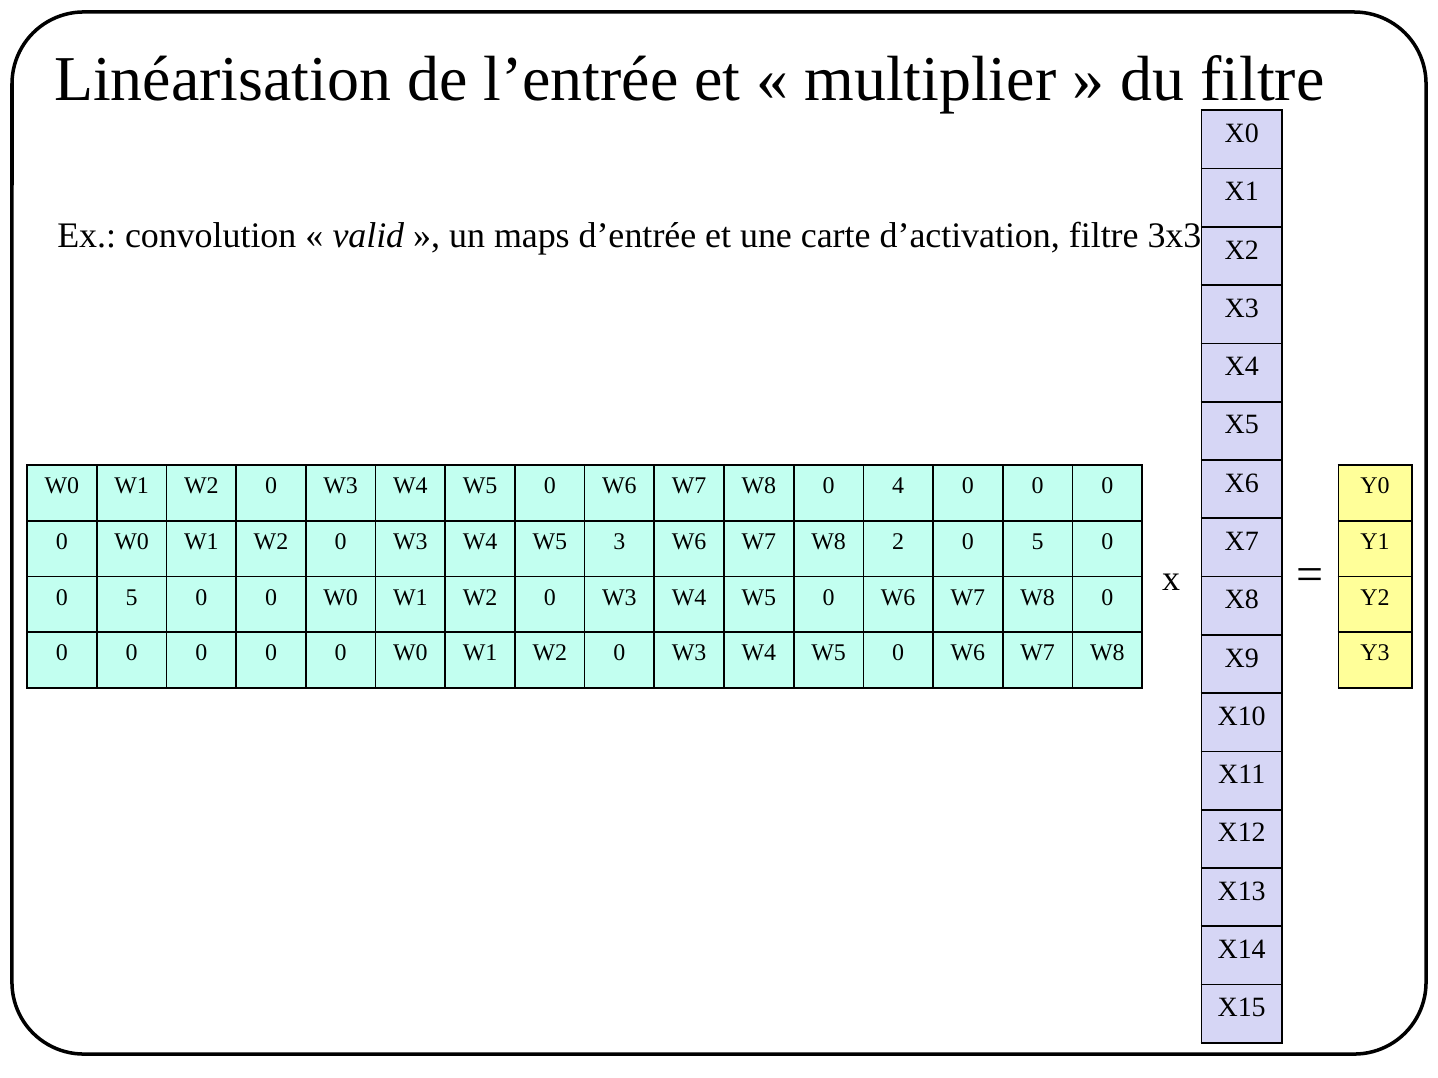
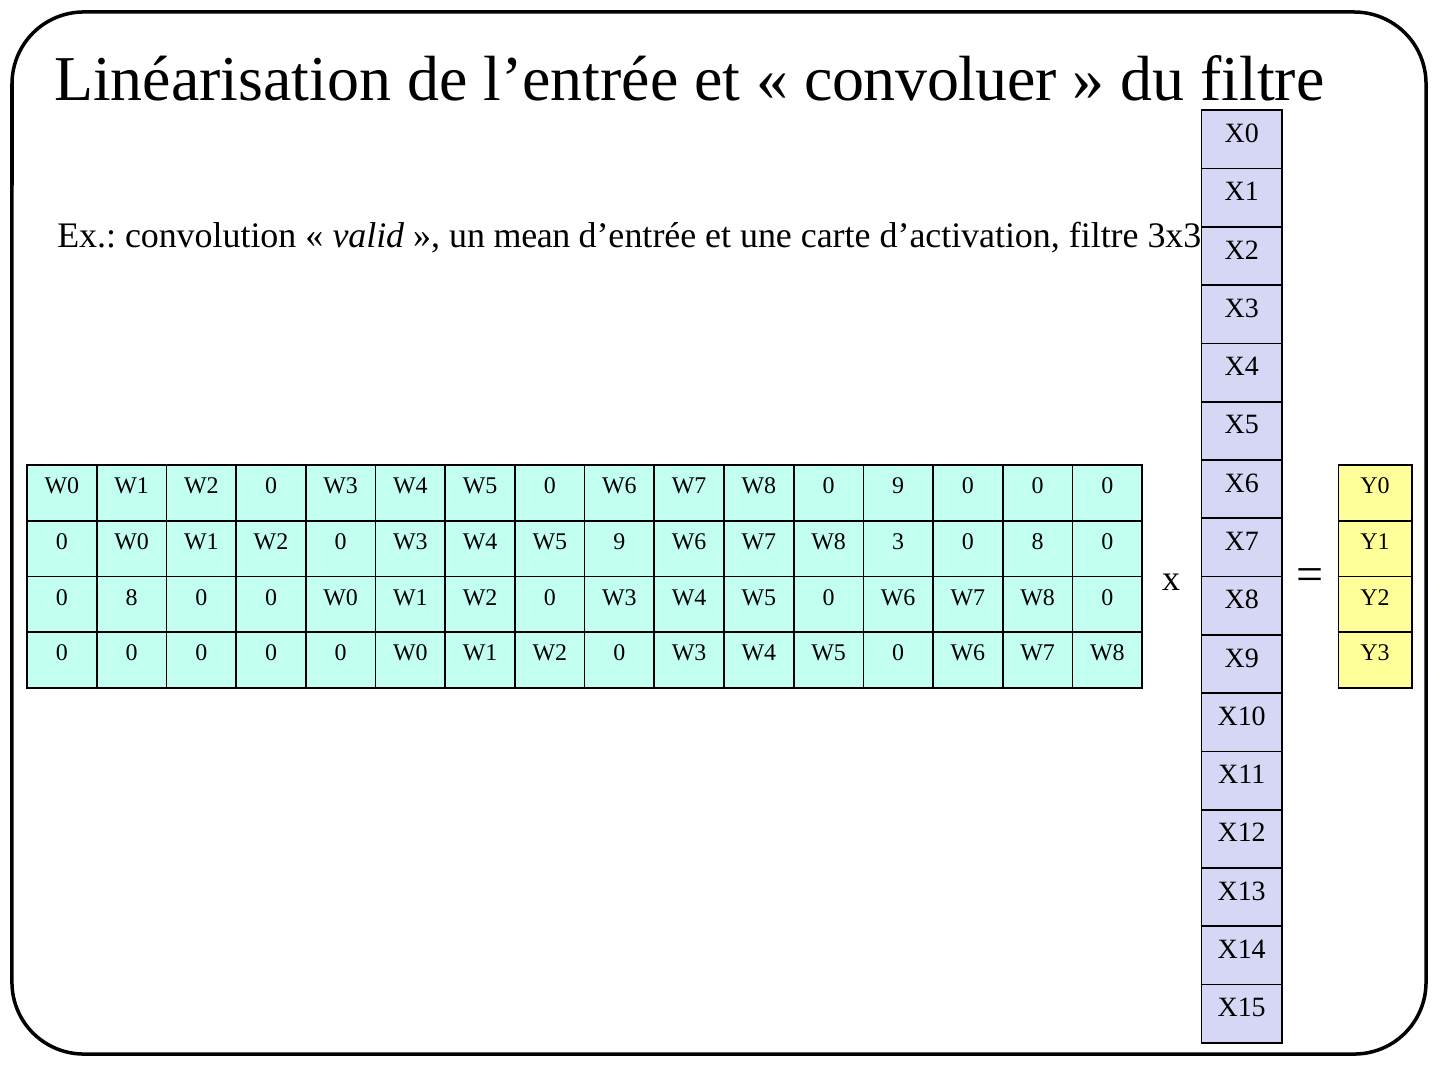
multiplier: multiplier -> convoluer
maps: maps -> mean
0 4: 4 -> 9
W5 3: 3 -> 9
2: 2 -> 3
5 at (1038, 542): 5 -> 8
5 at (132, 597): 5 -> 8
